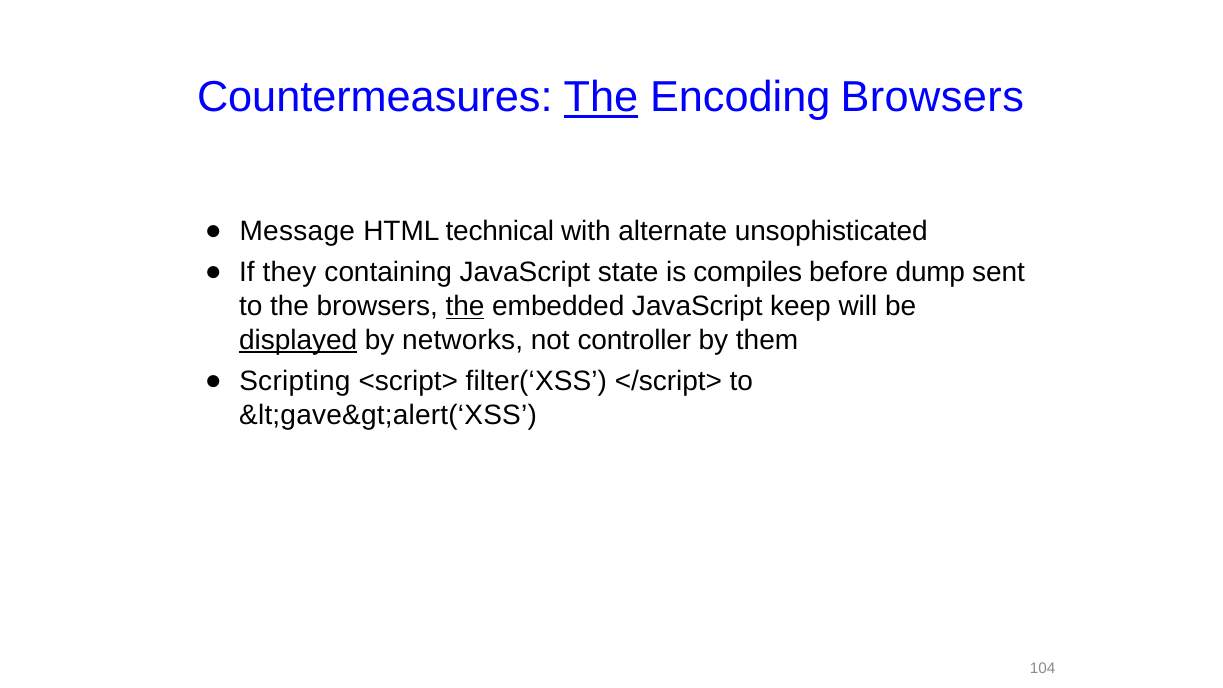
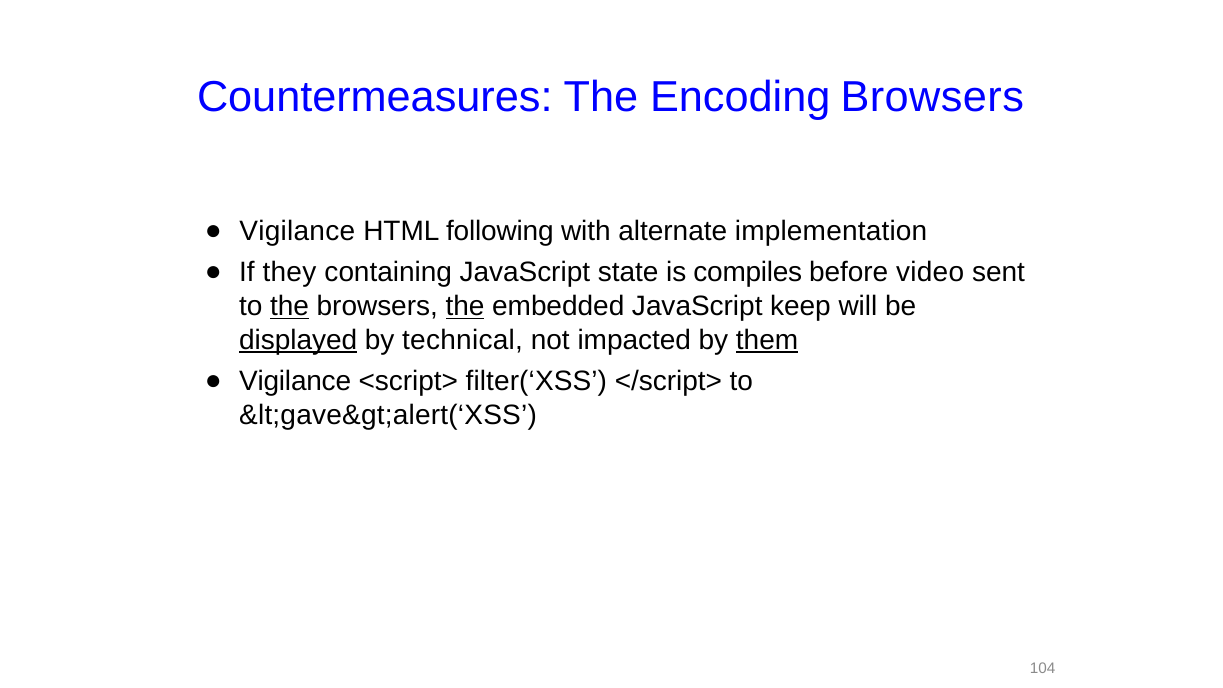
The at (601, 98) underline: present -> none
Message at (297, 231): Message -> Vigilance
technical: technical -> following
unsophisticated: unsophisticated -> implementation
dump: dump -> video
the at (290, 306) underline: none -> present
networks: networks -> technical
controller: controller -> impacted
them underline: none -> present
Scripting at (295, 381): Scripting -> Vigilance
